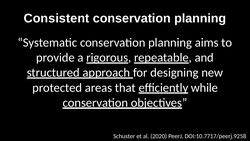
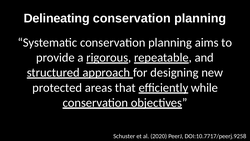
Consistent: Consistent -> Delineating
